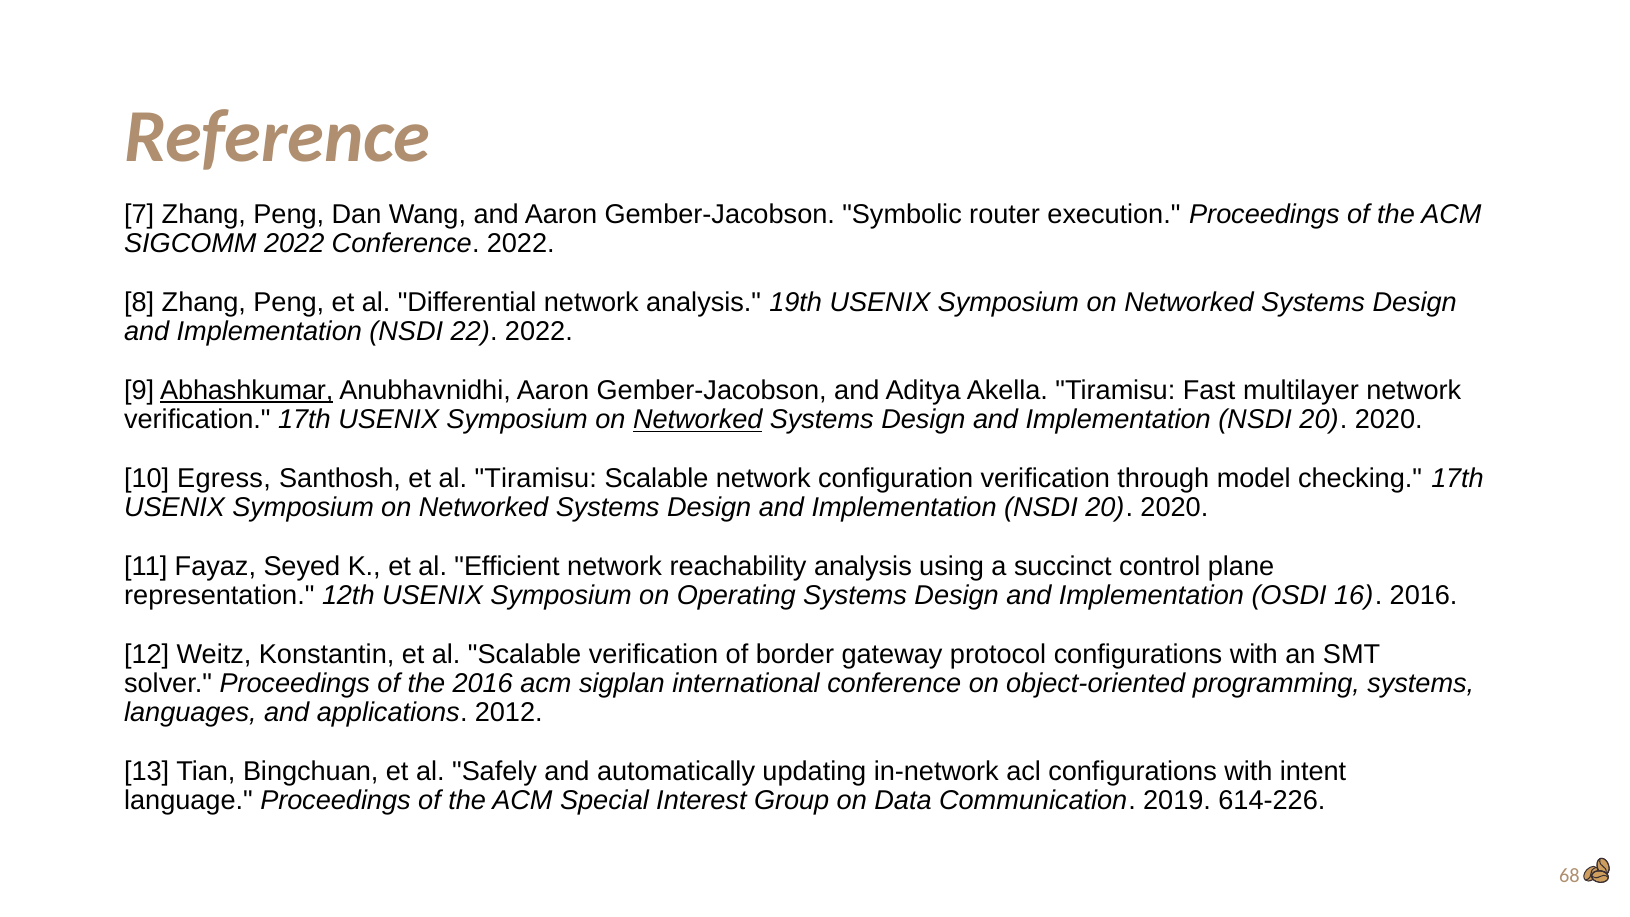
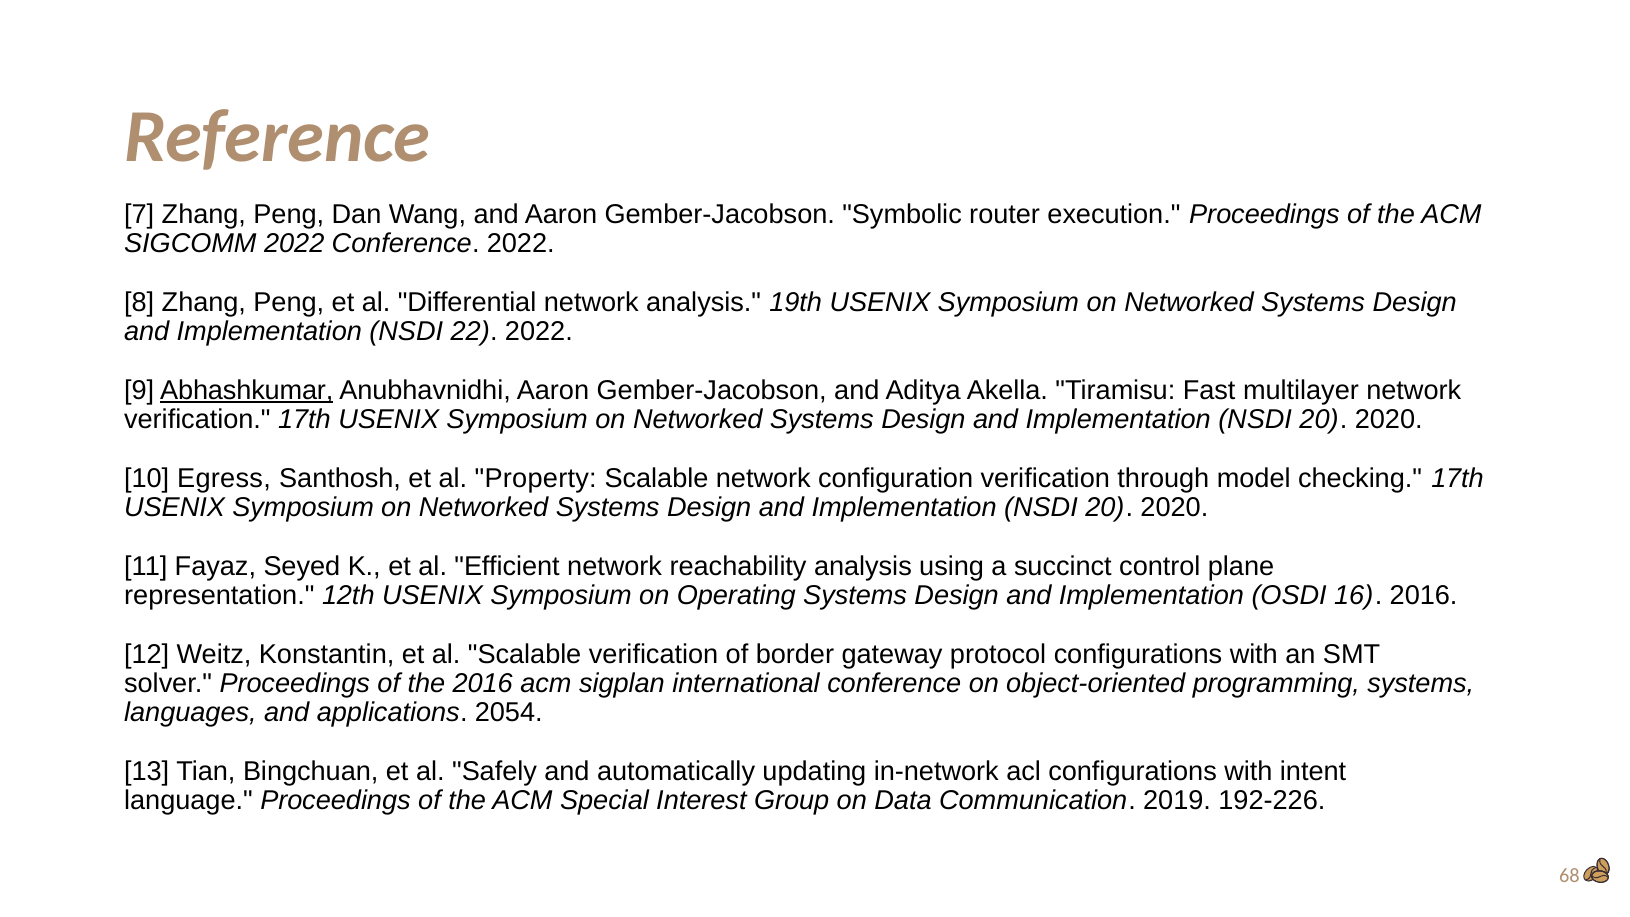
Networked at (698, 420) underline: present -> none
al Tiramisu: Tiramisu -> Property
2012: 2012 -> 2054
614-226: 614-226 -> 192-226
